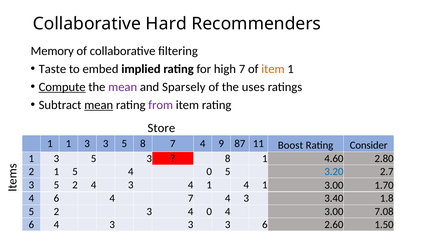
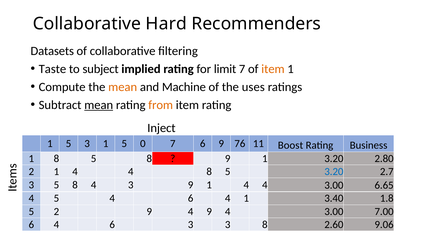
Memory: Memory -> Datasets
embed: embed -> subject
high: high -> limit
Compute underline: present -> none
mean at (123, 87) colour: purple -> orange
Sparsely: Sparsely -> Machine
from colour: purple -> orange
Store: Store -> Inject
1 at (69, 144): 1 -> 5
3 at (106, 144): 3 -> 1
5 8: 8 -> 0
4 at (203, 144): 4 -> 6
87: 87 -> 76
Consider: Consider -> Business
3 at (56, 159): 3 -> 8
3 at (149, 159): 3 -> 8
8 at (228, 159): 8 -> 9
1 4.60: 4.60 -> 3.20
2 1 5: 5 -> 4
0 at (209, 172): 0 -> 8
3 5 2: 2 -> 8
4 3 4: 4 -> 9
1 at (265, 185): 1 -> 4
1.70: 1.70 -> 6.65
4 6: 6 -> 5
7 at (191, 199): 7 -> 6
3 at (246, 199): 3 -> 1
2 3: 3 -> 9
0 at (209, 212): 0 -> 9
7.08: 7.08 -> 7.00
6 4 3: 3 -> 6
3 6: 6 -> 8
1.50: 1.50 -> 9.06
